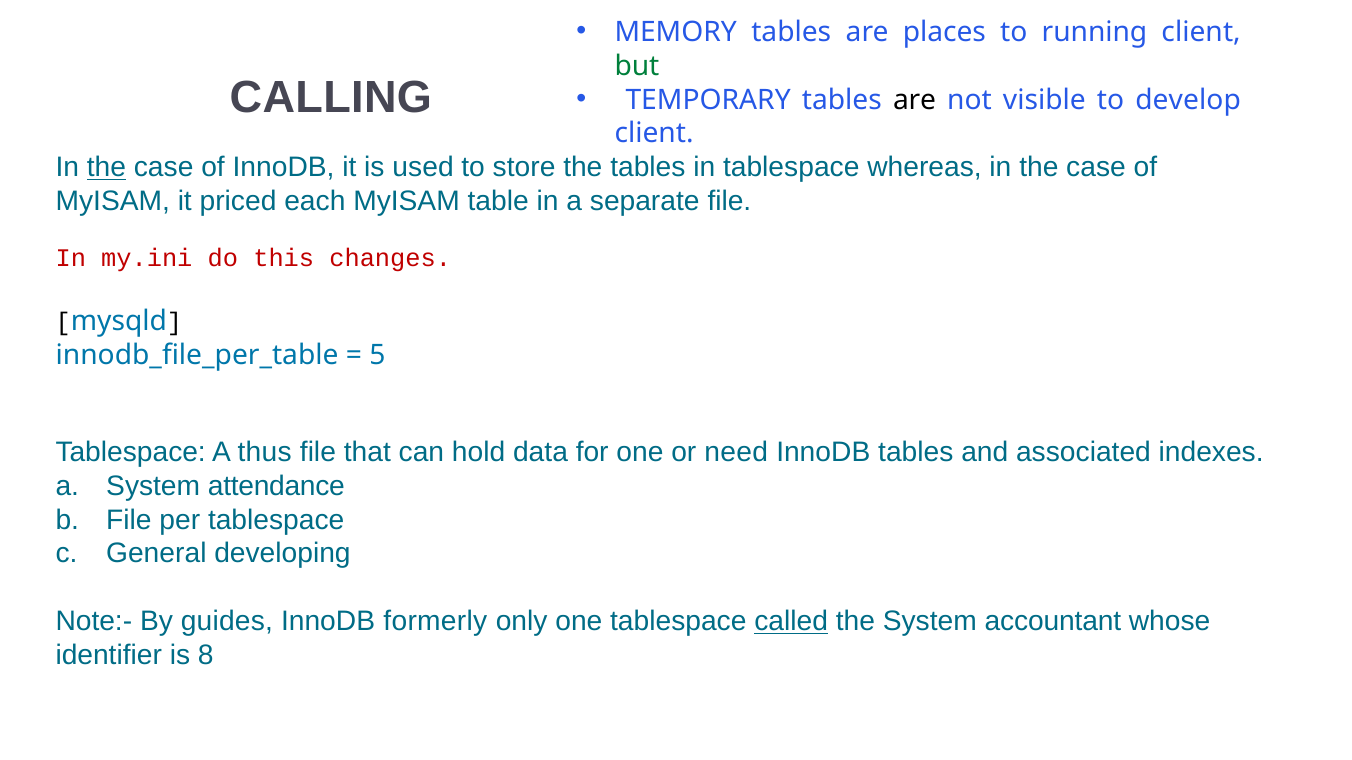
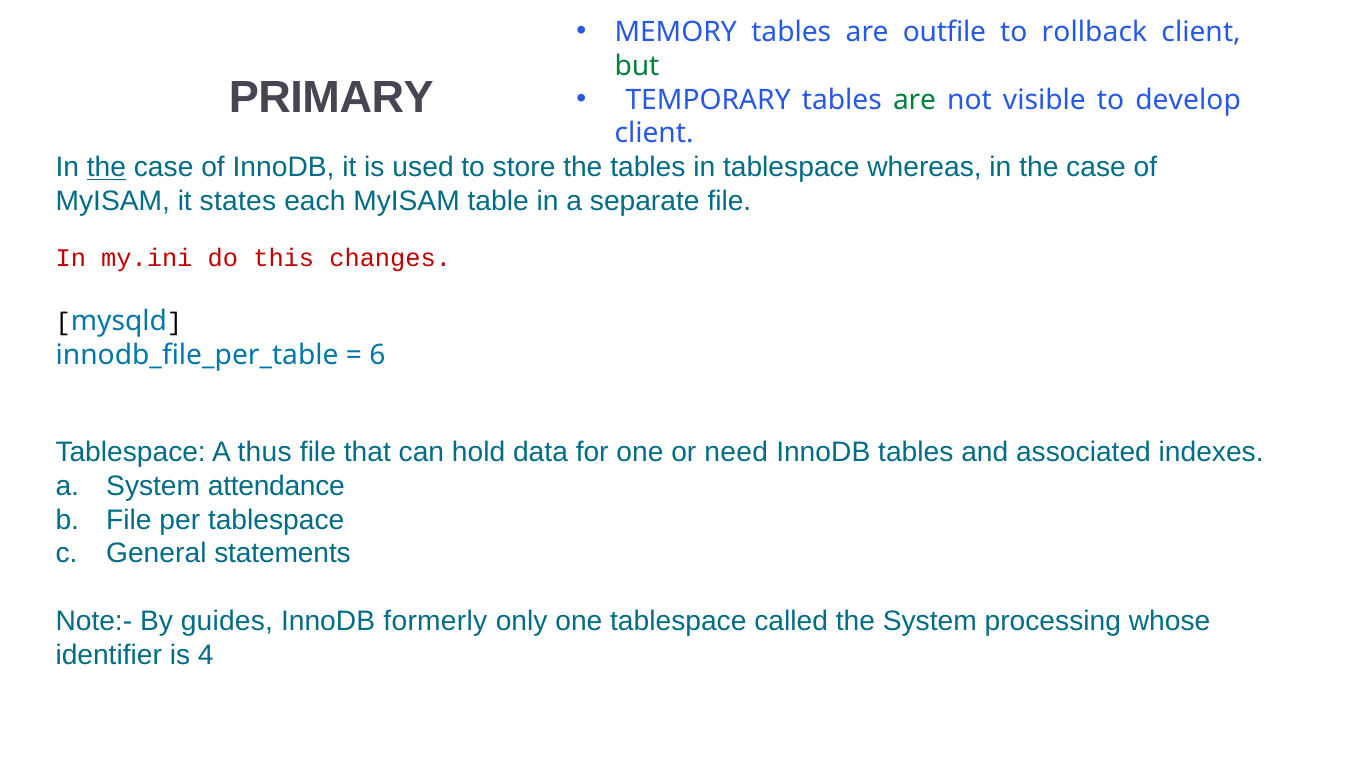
places: places -> outfile
running: running -> rollback
CALLING: CALLING -> PRIMARY
are at (915, 100) colour: black -> green
priced: priced -> states
5: 5 -> 6
developing: developing -> statements
called underline: present -> none
accountant: accountant -> processing
8: 8 -> 4
